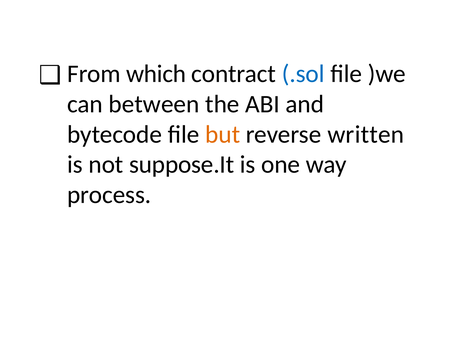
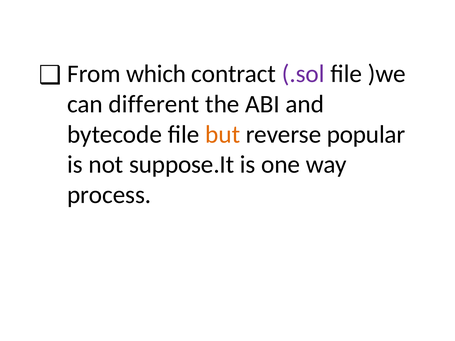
.sol colour: blue -> purple
between: between -> different
written: written -> popular
